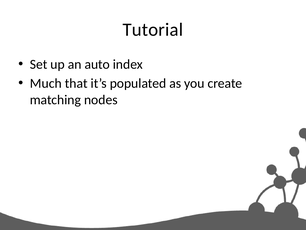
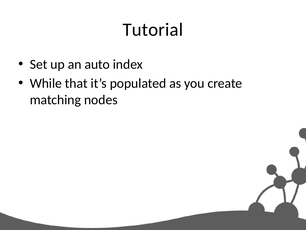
Much: Much -> While
